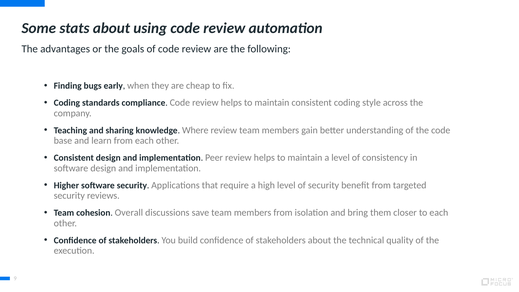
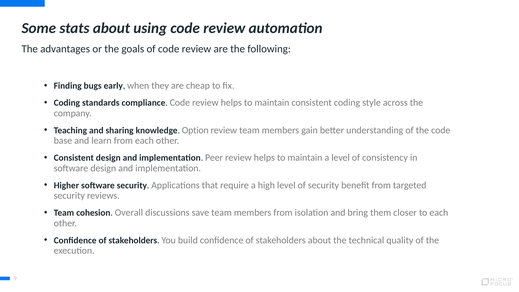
Where: Where -> Option
